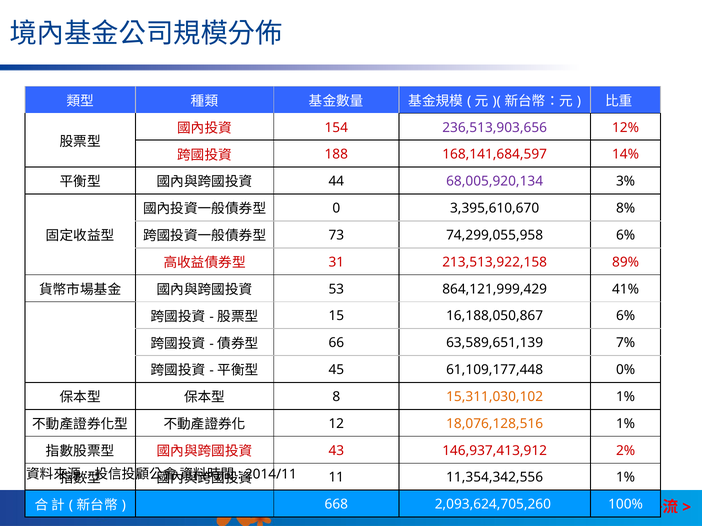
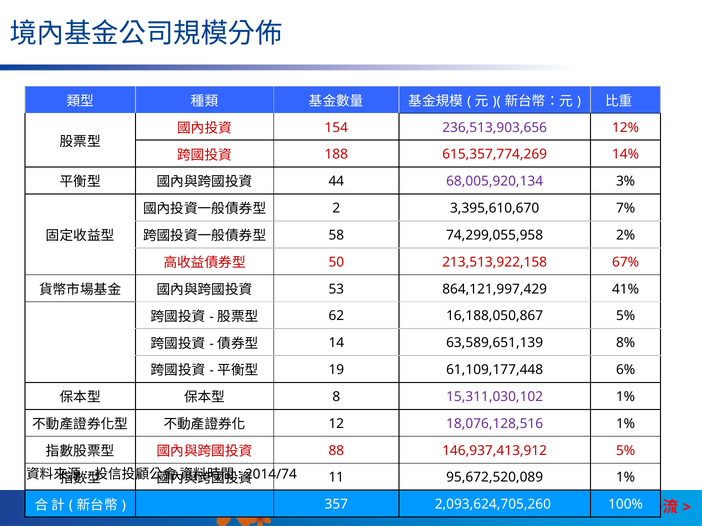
168,141,684,597: 168,141,684,597 -> 615,357,774,269
0: 0 -> 2
8%: 8% -> 7%
73: 73 -> 58
74,299,055,958 6%: 6% -> 2%
31: 31 -> 50
89%: 89% -> 67%
864,121,999,429: 864,121,999,429 -> 864,121,997,429
15: 15 -> 62
16,188,050,867 6%: 6% -> 5%
66: 66 -> 14
7%: 7% -> 8%
45: 45 -> 19
0%: 0% -> 6%
15,311,030,102 colour: orange -> purple
18,076,128,516 colour: orange -> purple
43: 43 -> 88
146,937,413,912 2%: 2% -> 5%
2014/11: 2014/11 -> 2014/74
11,354,342,556: 11,354,342,556 -> 95,672,520,089
668: 668 -> 357
